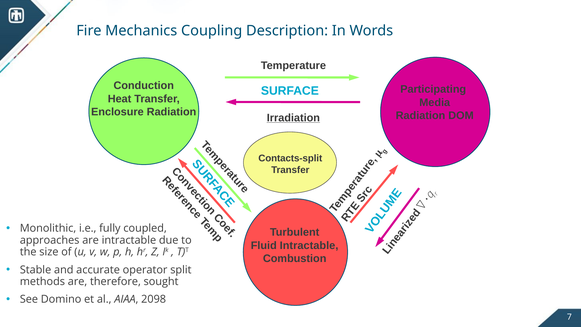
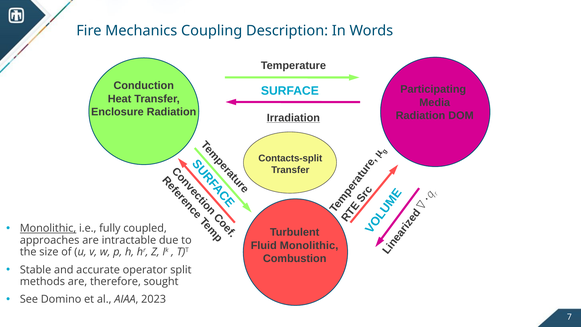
Monolithic at (48, 228) underline: none -> present
Fluid Intractable: Intractable -> Monolithic
2098: 2098 -> 2023
